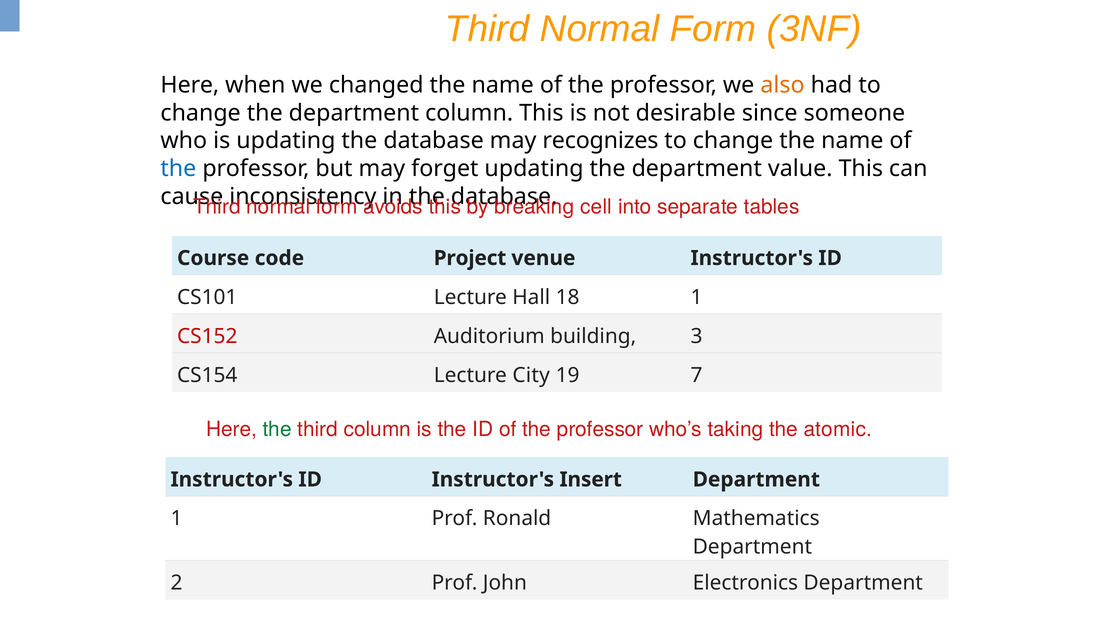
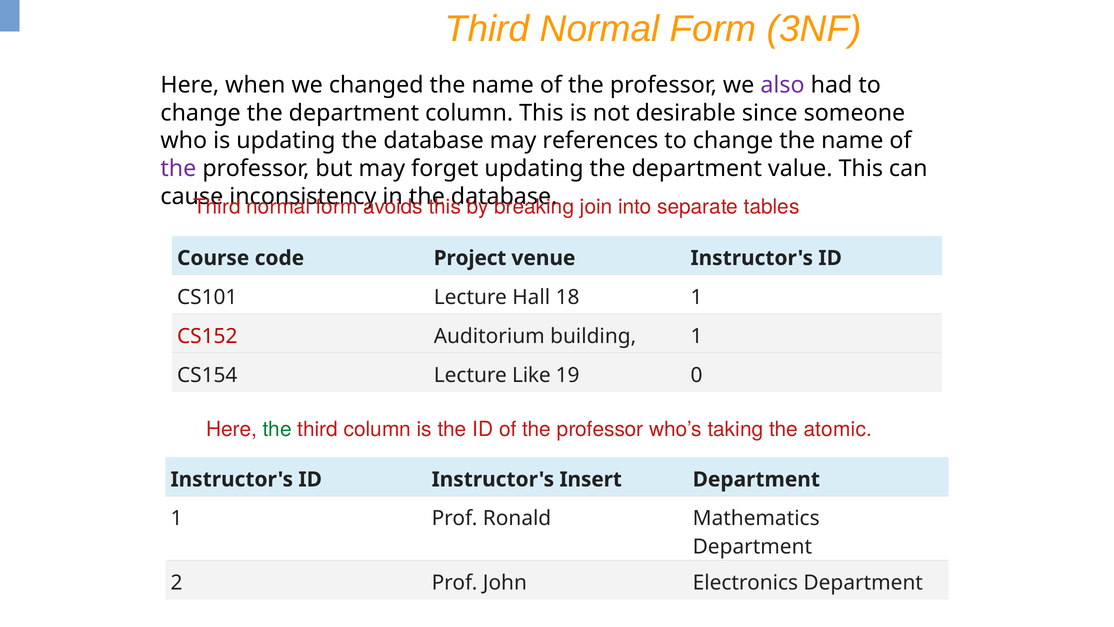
also colour: orange -> purple
recognizes: recognizes -> references
the at (178, 169) colour: blue -> purple
cell: cell -> join
building 3: 3 -> 1
City: City -> Like
7: 7 -> 0
